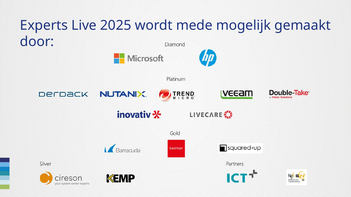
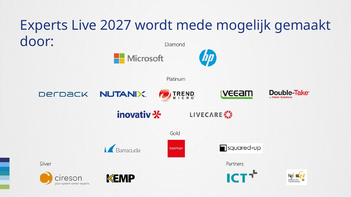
2025: 2025 -> 2027
